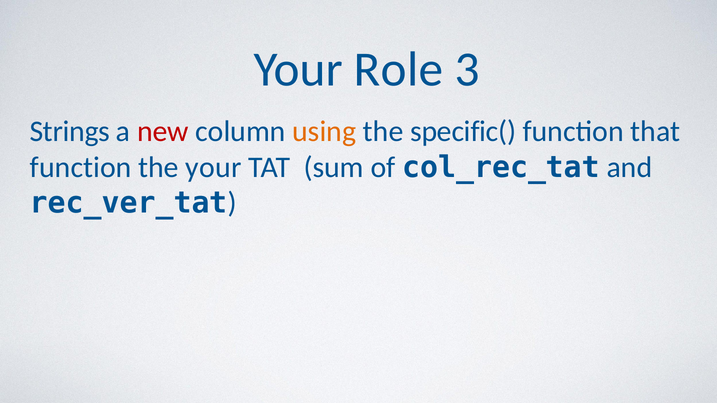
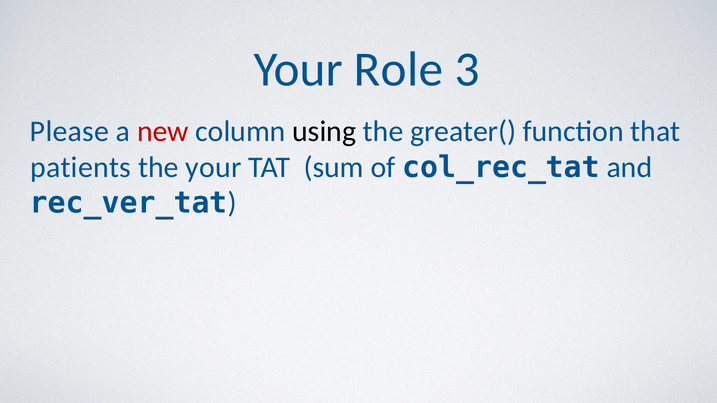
Strings: Strings -> Please
using colour: orange -> black
specific(: specific( -> greater(
function at (81, 167): function -> patients
